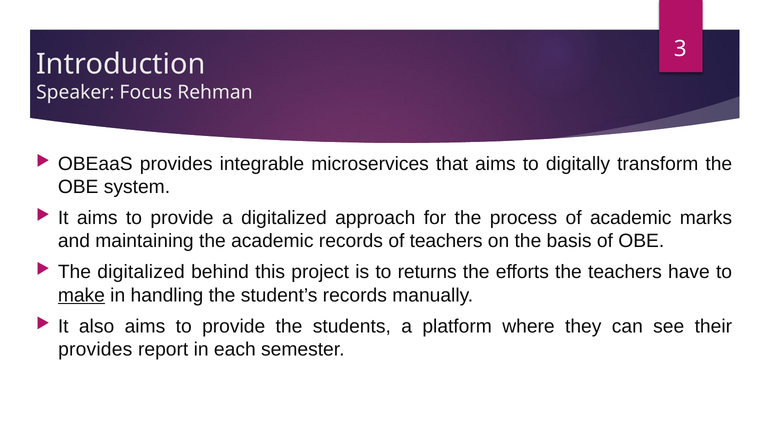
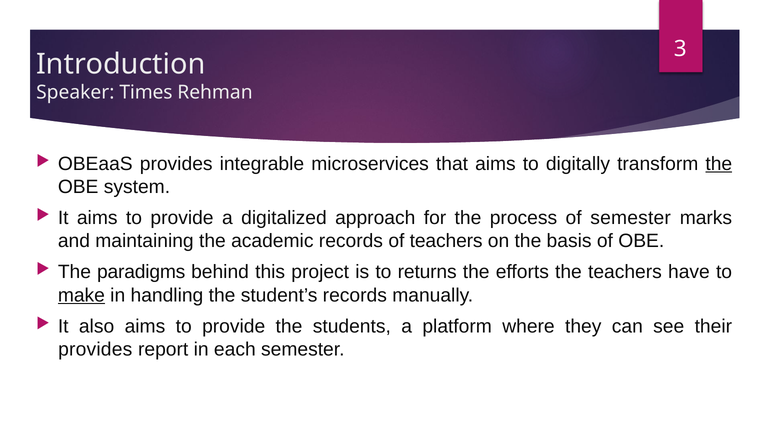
Focus: Focus -> Times
the at (719, 164) underline: none -> present
of academic: academic -> semester
The digitalized: digitalized -> paradigms
